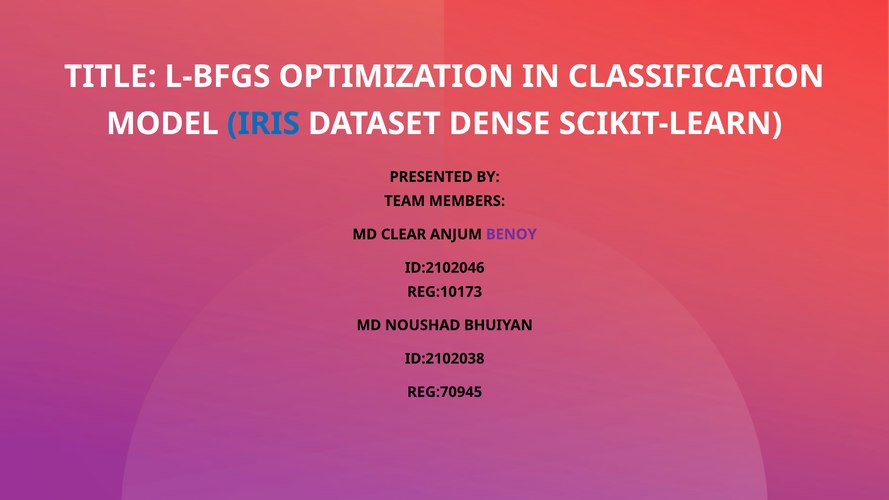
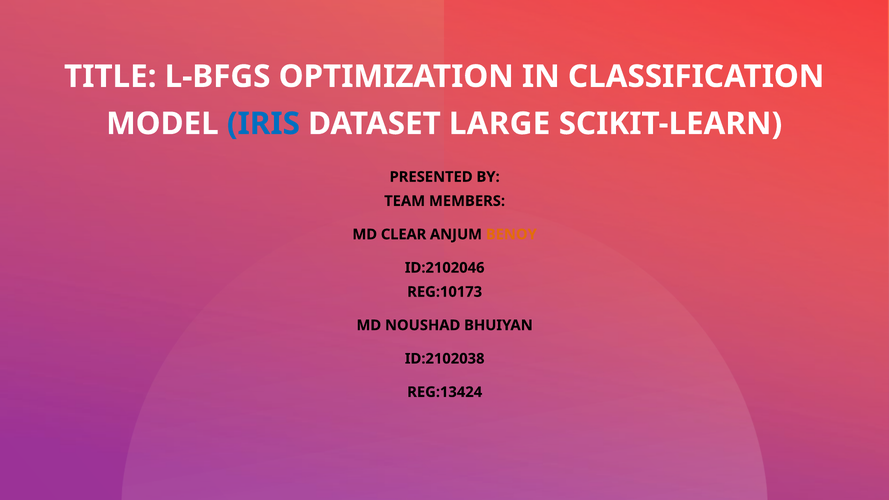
DENSE: DENSE -> LARGE
BENOY colour: purple -> orange
REG:70945: REG:70945 -> REG:13424
